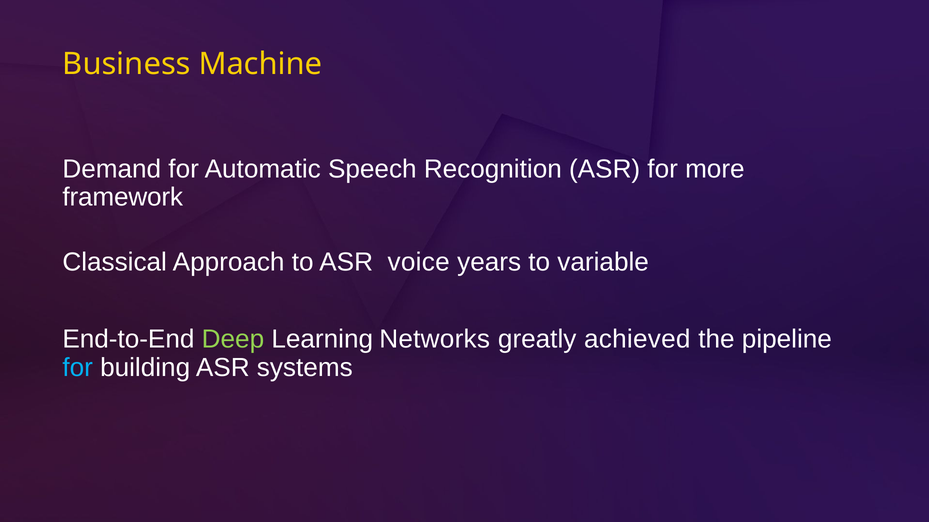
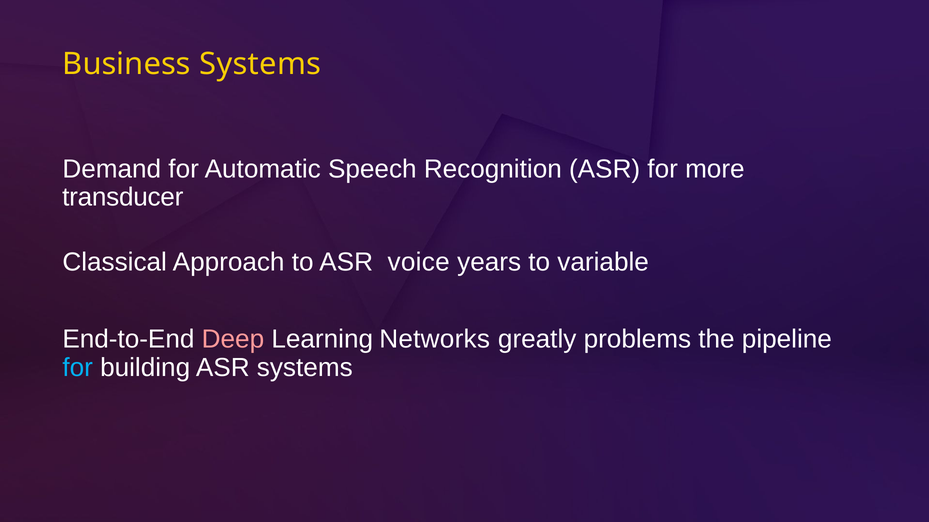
Business Machine: Machine -> Systems
framework: framework -> transducer
Deep colour: light green -> pink
achieved: achieved -> problems
